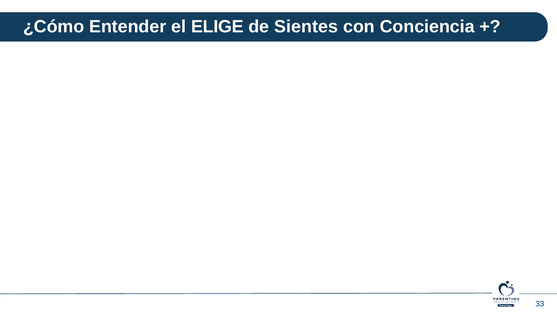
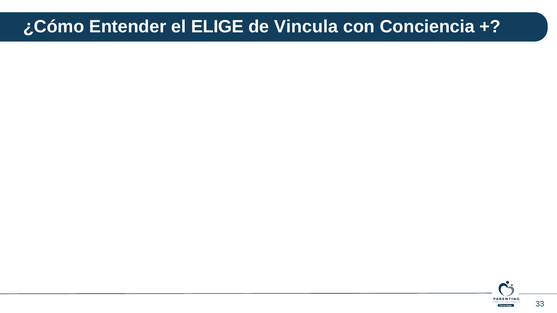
Sientes: Sientes -> Vincula
